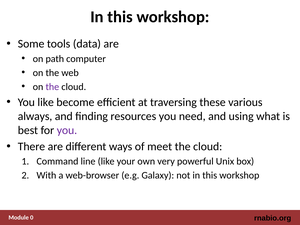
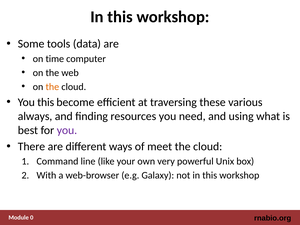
path: path -> time
the at (52, 87) colour: purple -> orange
You like: like -> this
